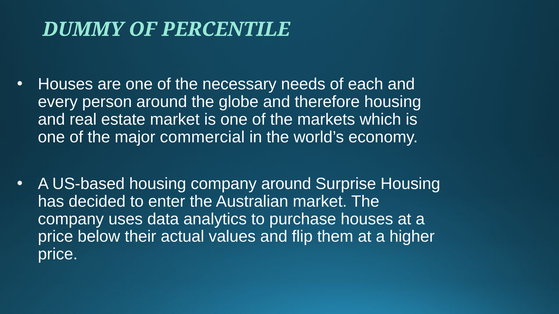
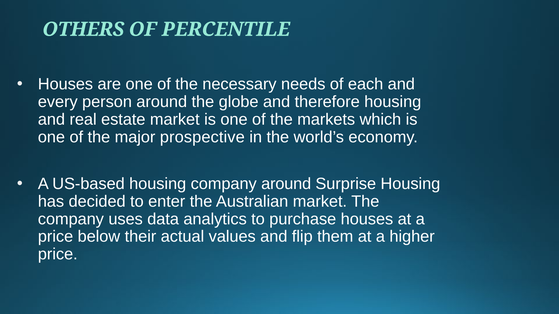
DUMMY: DUMMY -> OTHERS
commercial: commercial -> prospective
